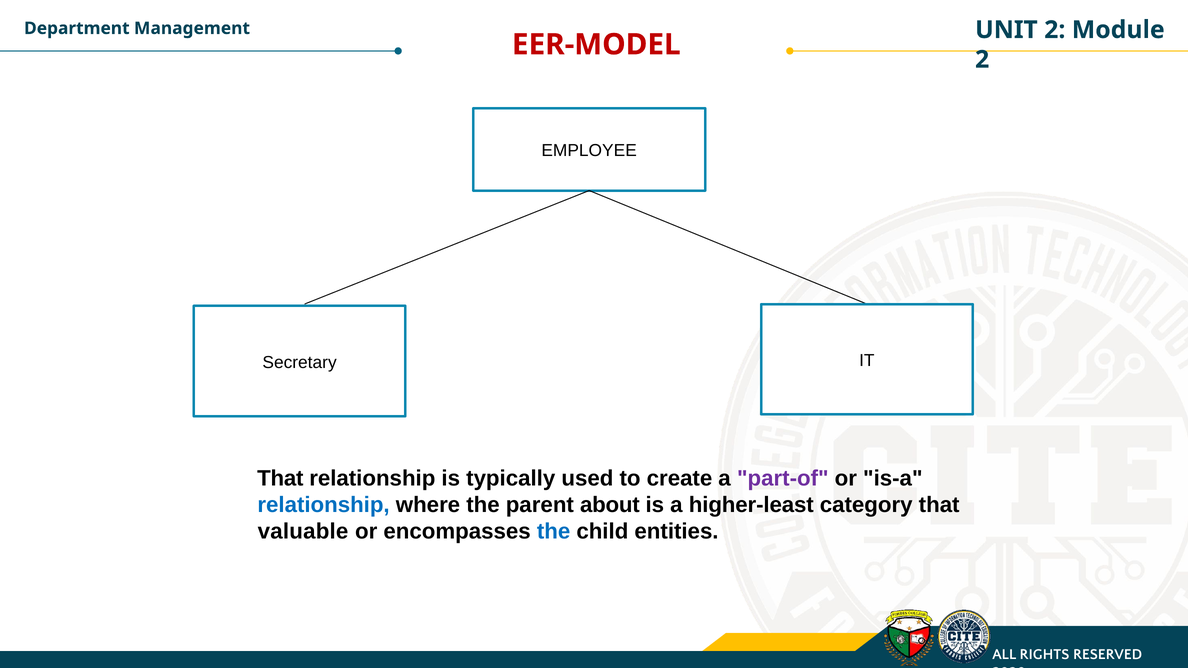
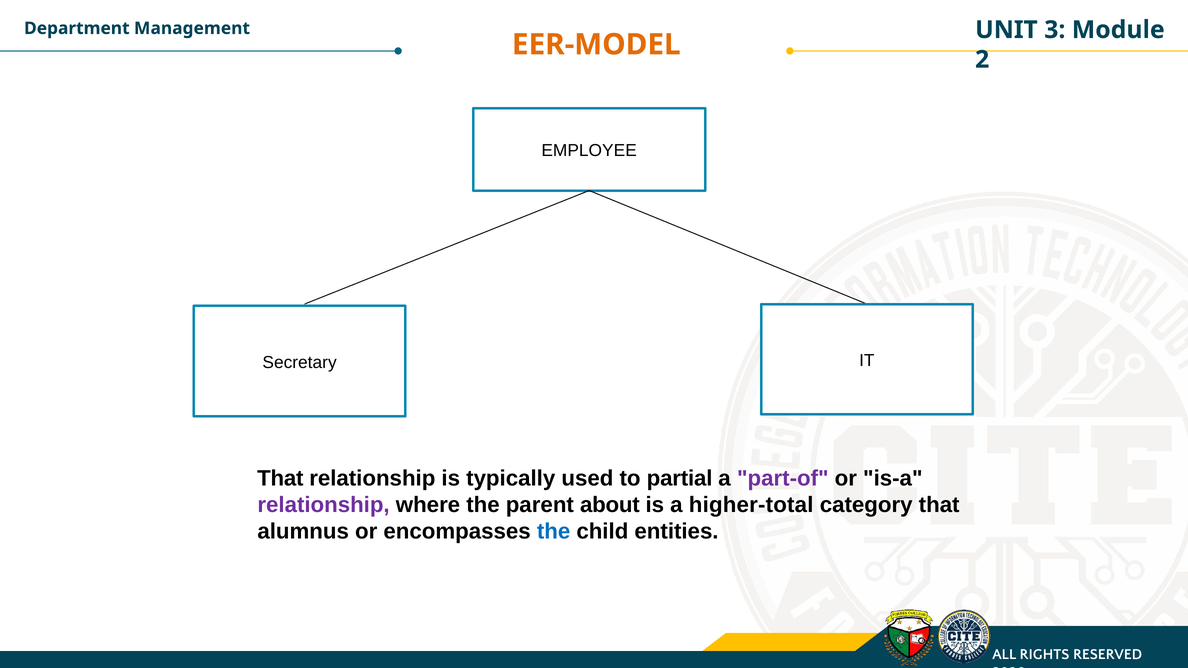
UNIT 2: 2 -> 3
EER-MODEL colour: red -> orange
create: create -> partial
relationship at (324, 505) colour: blue -> purple
higher-least: higher-least -> higher-total
valuable: valuable -> alumnus
